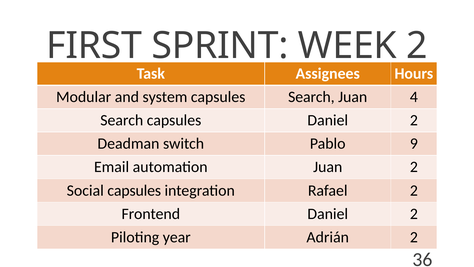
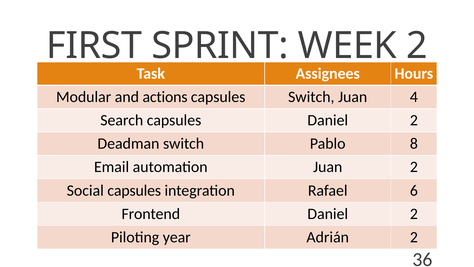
system: system -> actions
capsules Search: Search -> Switch
9: 9 -> 8
Rafael 2: 2 -> 6
